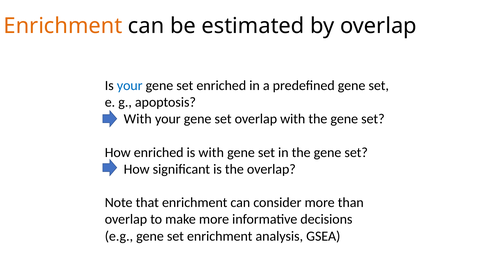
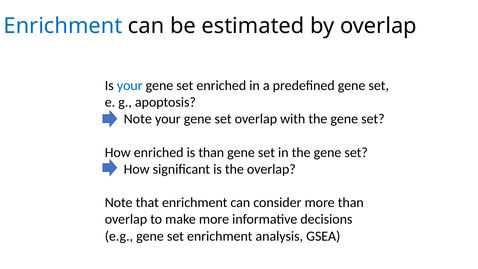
Enrichment at (63, 26) colour: orange -> blue
With at (138, 119): With -> Note
is with: with -> than
